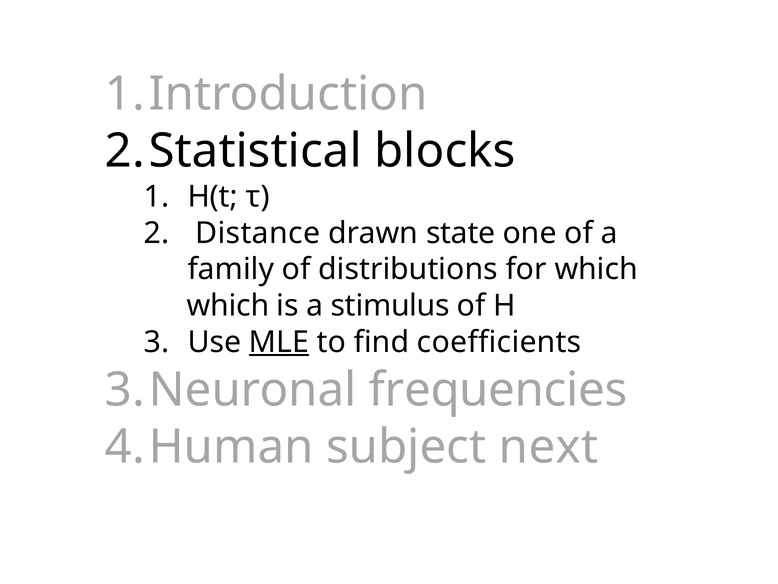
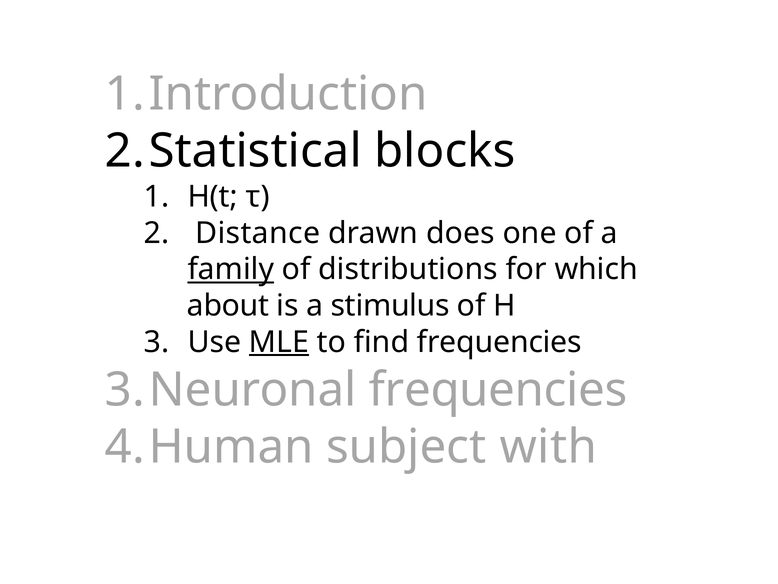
state: state -> does
family underline: none -> present
which at (228, 305): which -> about
find coefficients: coefficients -> frequencies
next: next -> with
